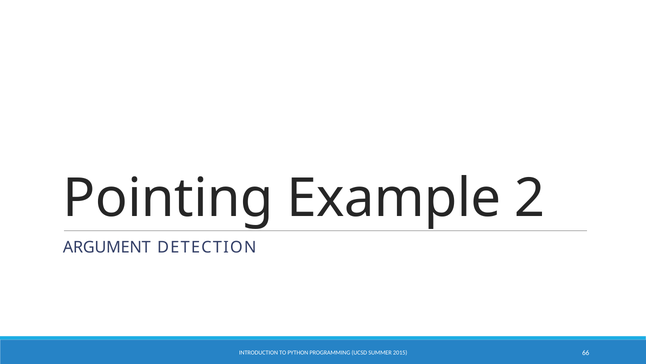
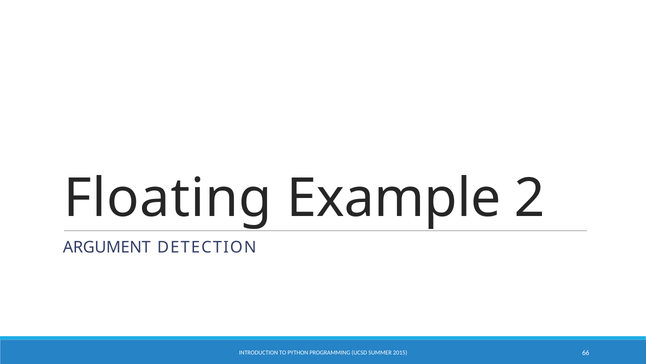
Pointing: Pointing -> Floating
